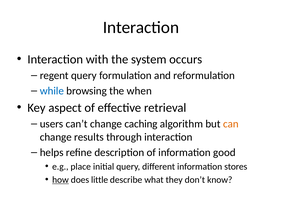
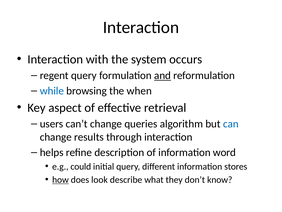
and underline: none -> present
caching: caching -> queries
can colour: orange -> blue
good: good -> word
place: place -> could
little: little -> look
